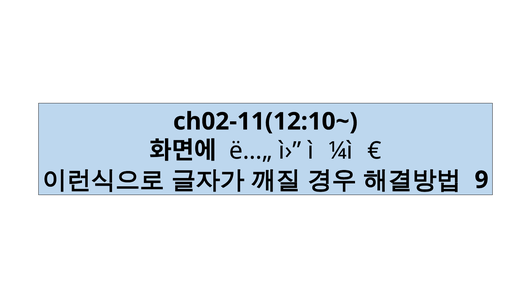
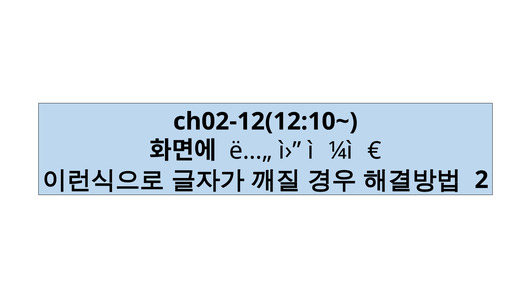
ch02-11(12:10~: ch02-11(12:10~ -> ch02-12(12:10~
9: 9 -> 2
